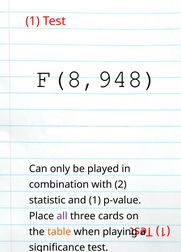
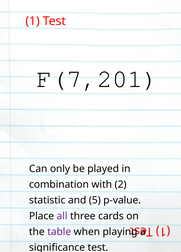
F(8,948: F(8,948 -> F(7,201
and 1: 1 -> 5
table colour: orange -> purple
